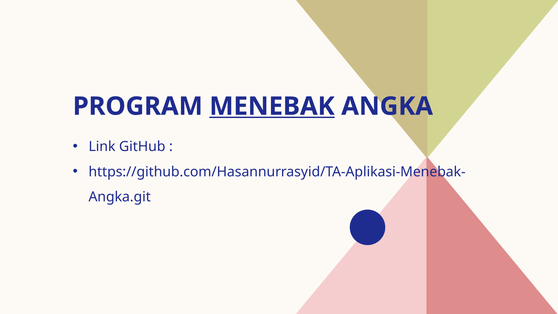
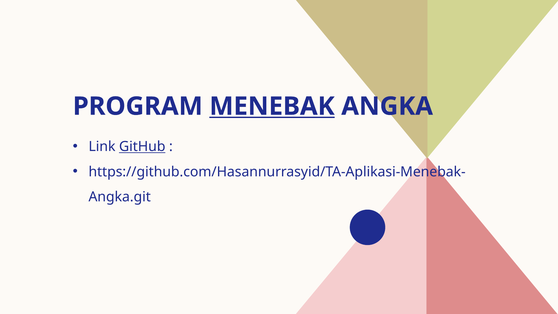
GitHub underline: none -> present
